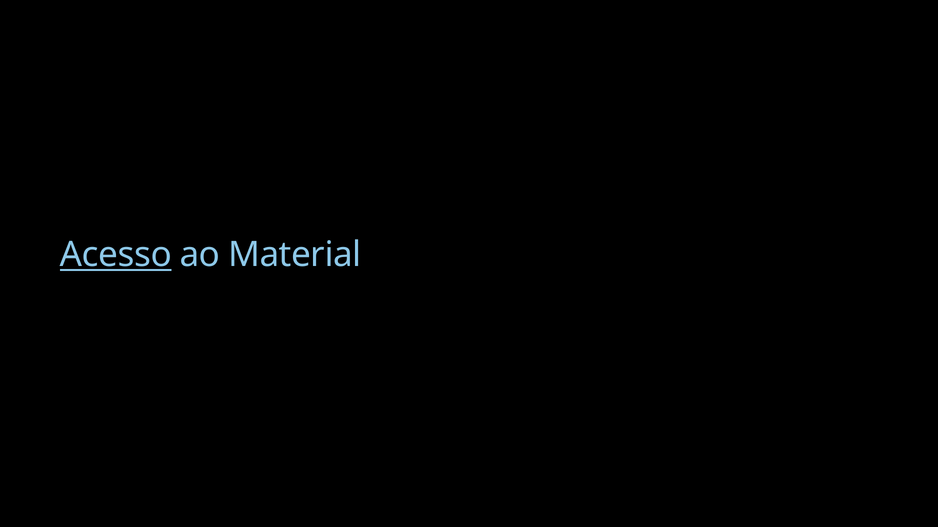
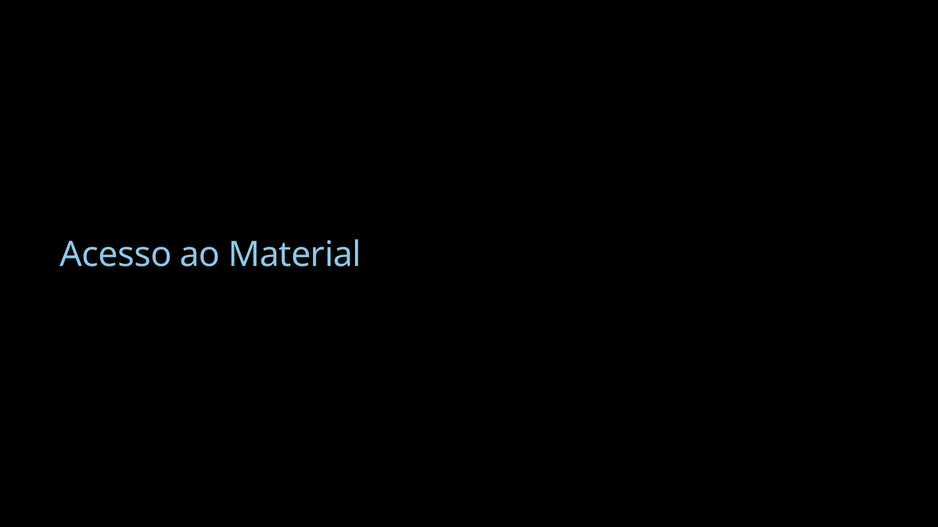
Acesso underline: present -> none
